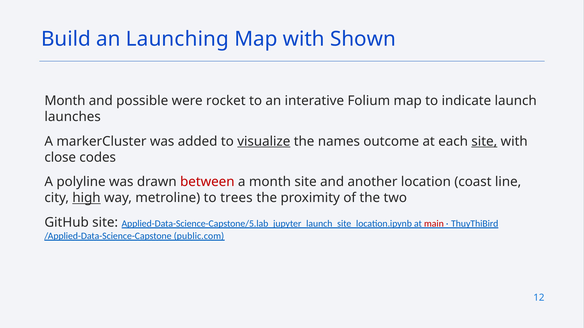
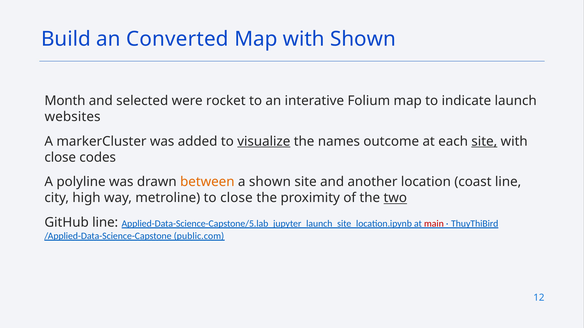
Launching: Launching -> Converted
possible: possible -> selected
launches: launches -> websites
between colour: red -> orange
a month: month -> shown
high underline: present -> none
to trees: trees -> close
two underline: none -> present
GitHub site: site -> line
